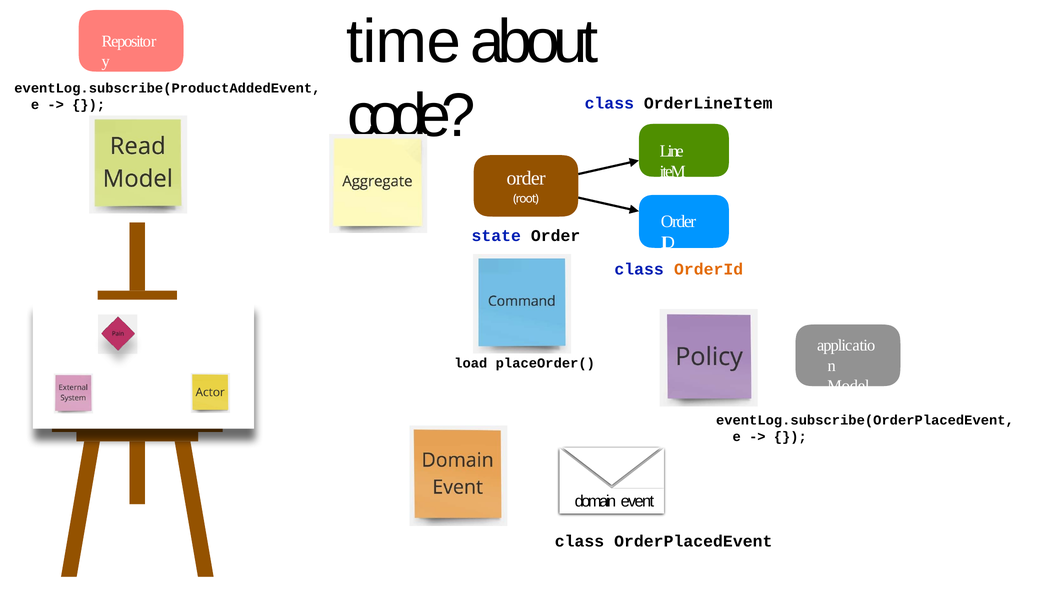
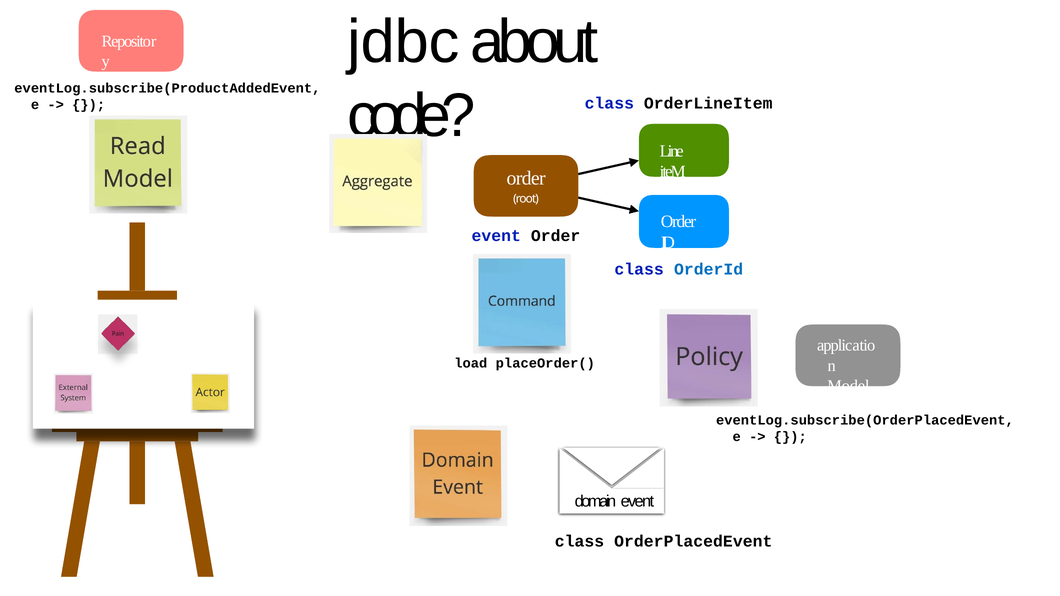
time: time -> jdbc
state at (496, 236): state -> event
OrderId colour: orange -> blue
